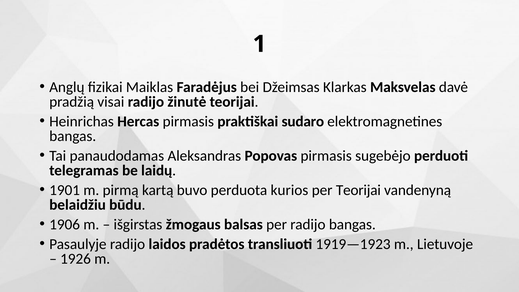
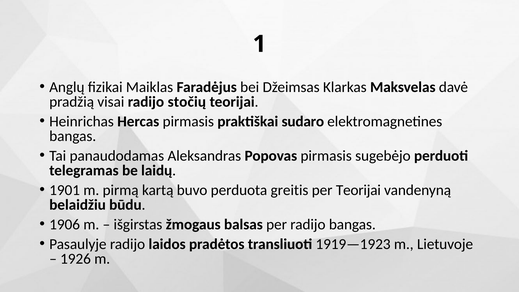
žinutė: žinutė -> stočių
kurios: kurios -> greitis
